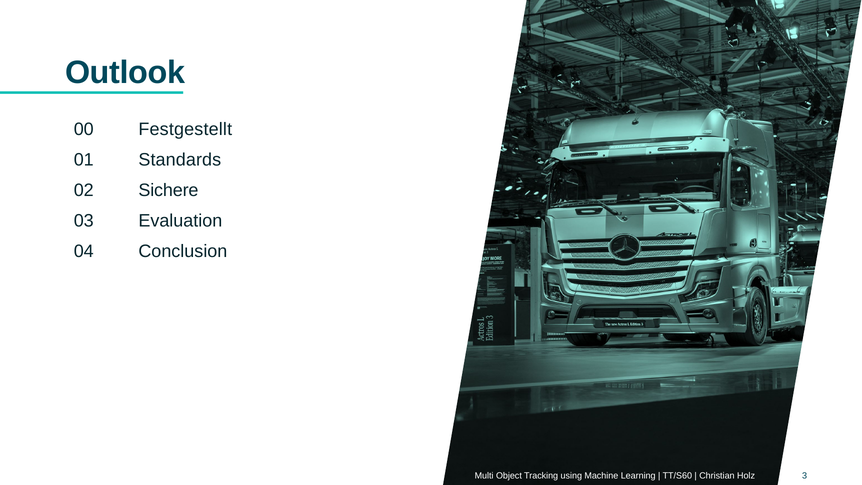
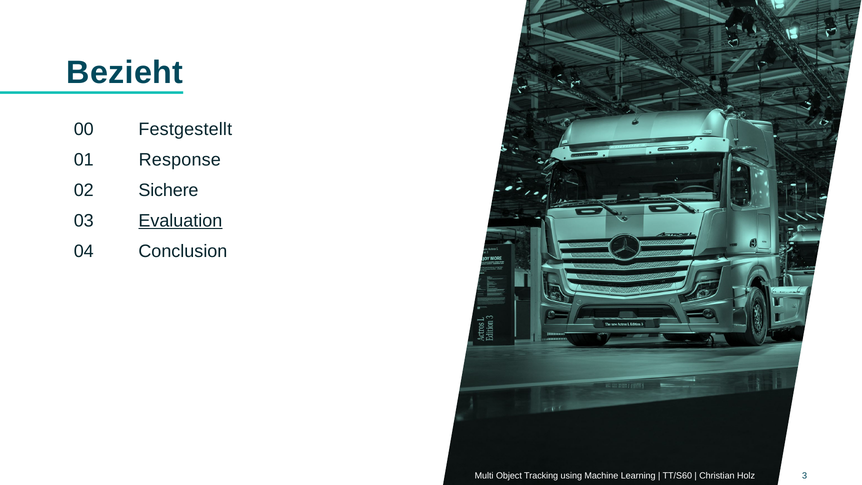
Outlook: Outlook -> Bezieht
Standards: Standards -> Response
Evaluation underline: none -> present
